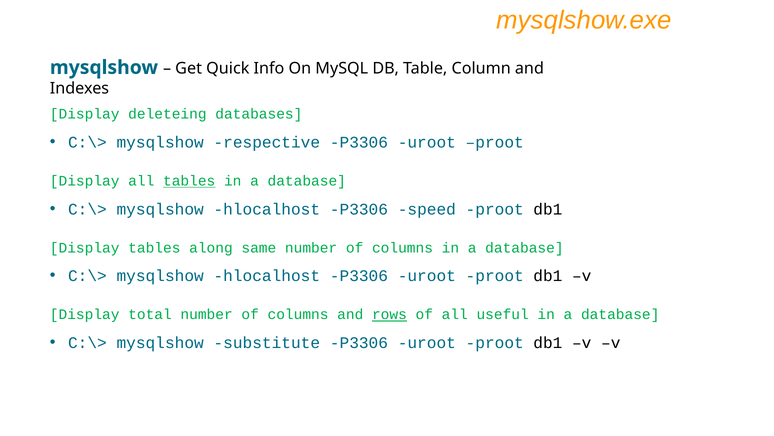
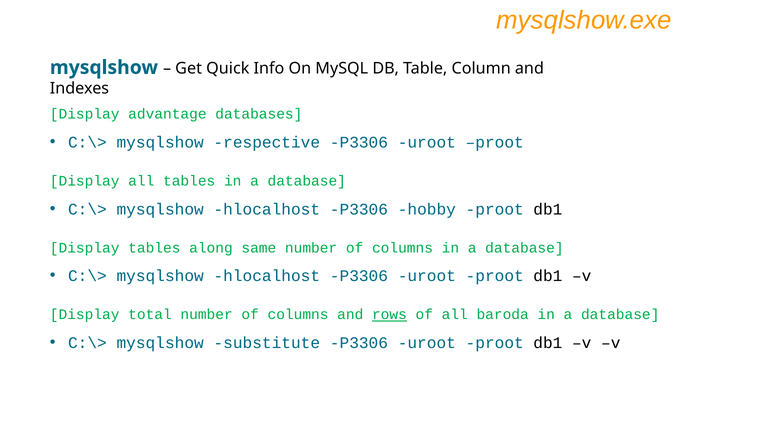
deleteing: deleteing -> advantage
tables at (189, 181) underline: present -> none
speed: speed -> hobby
useful: useful -> baroda
